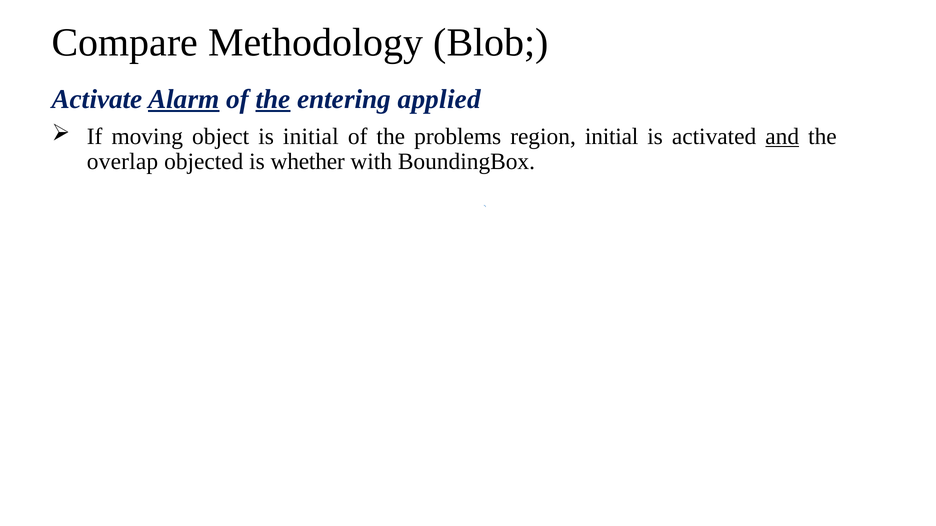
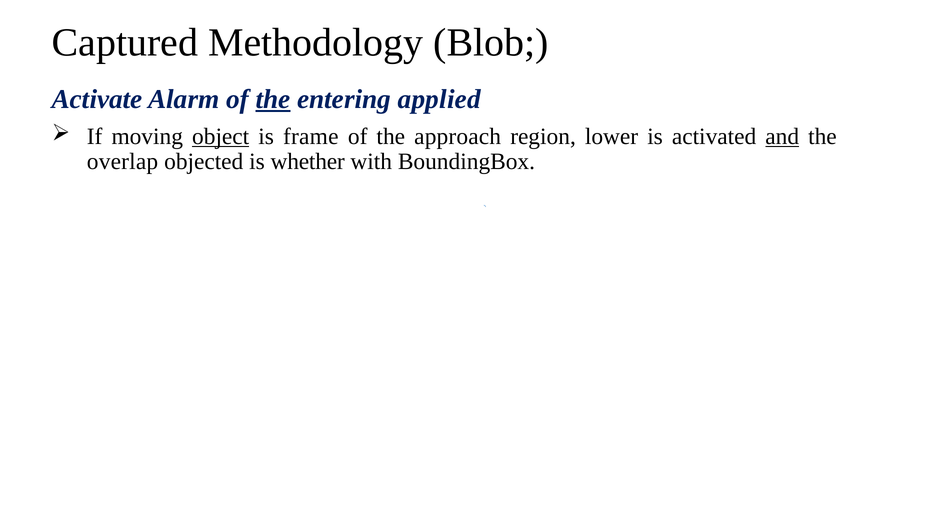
Compare: Compare -> Captured
Alarm underline: present -> none
object underline: none -> present
is initial: initial -> frame
problems: problems -> approach
region initial: initial -> lower
